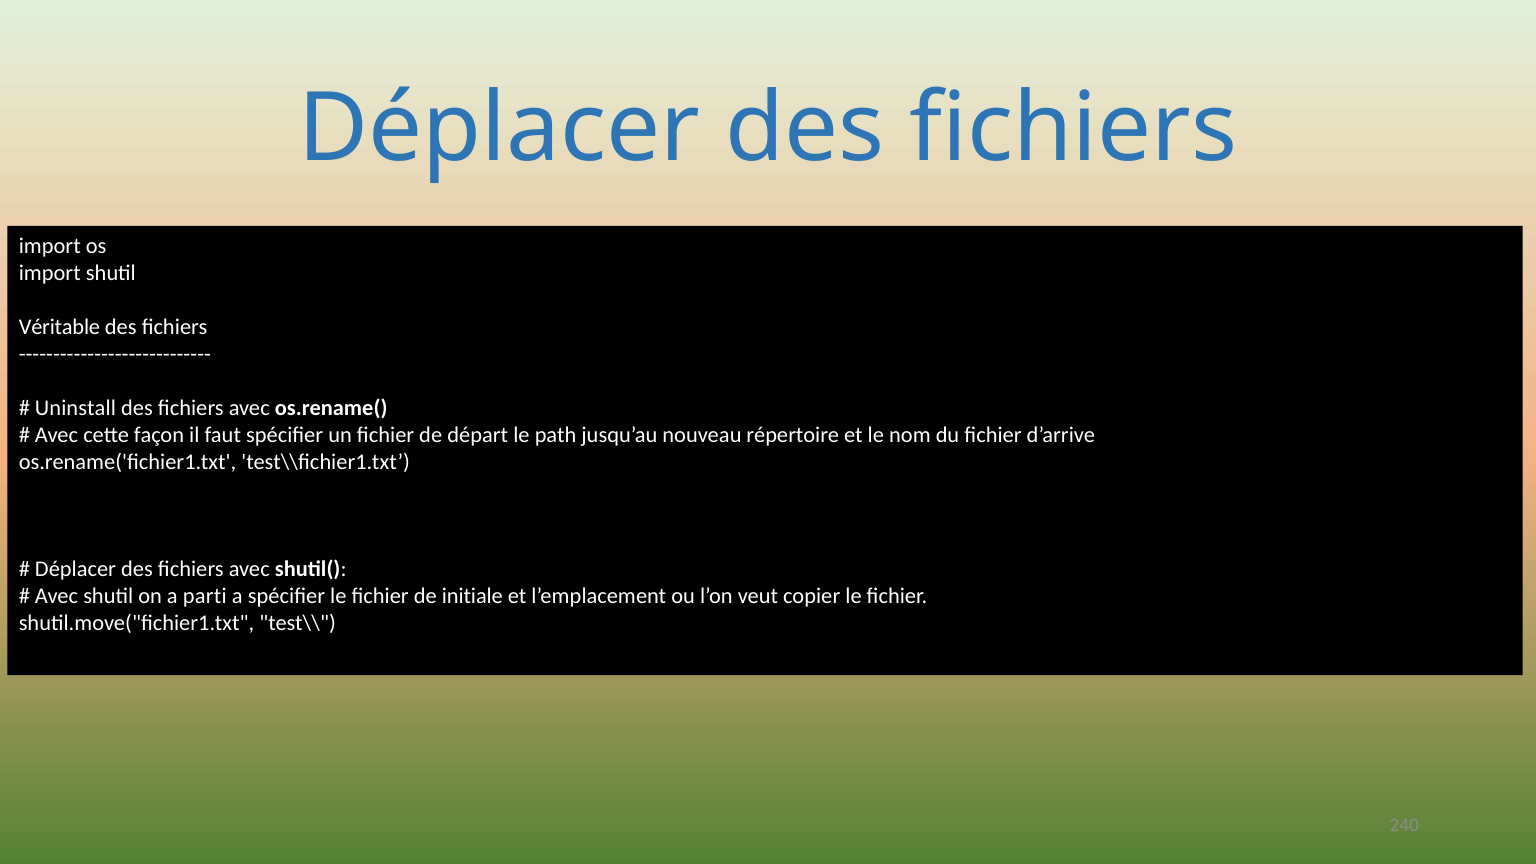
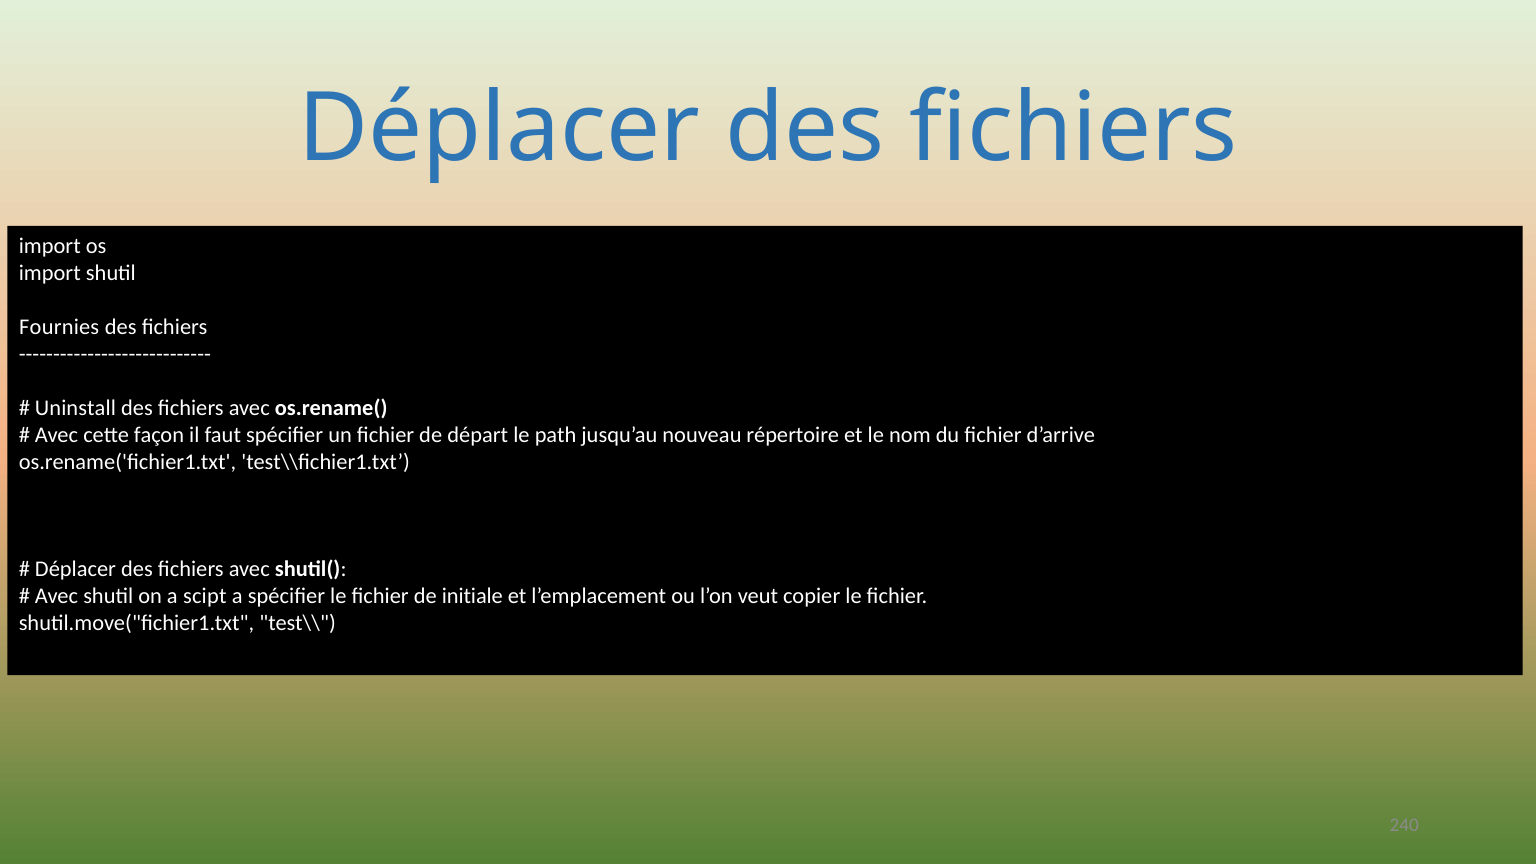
Véritable: Véritable -> Fournies
parti: parti -> scipt
